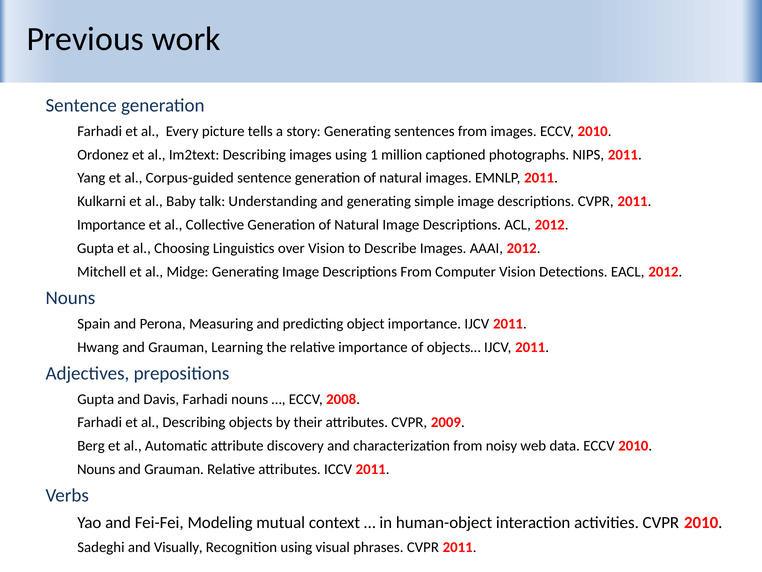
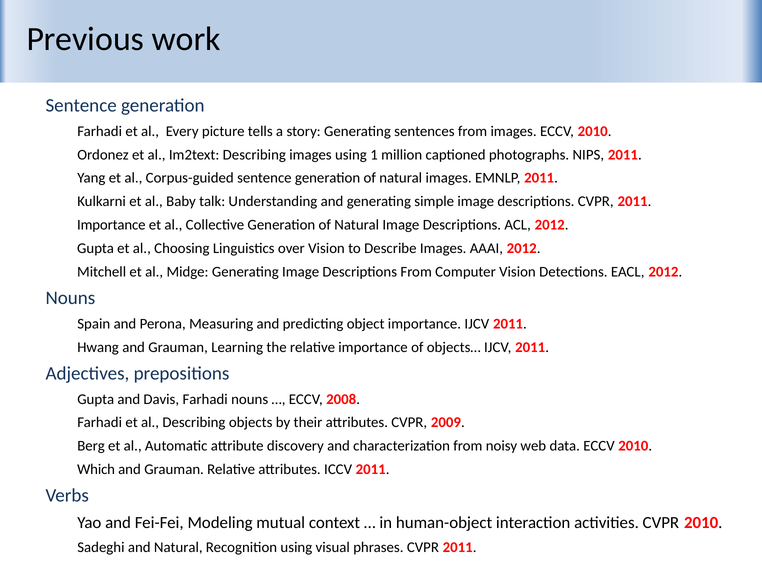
Nouns at (96, 469): Nouns -> Which
and Visually: Visually -> Natural
